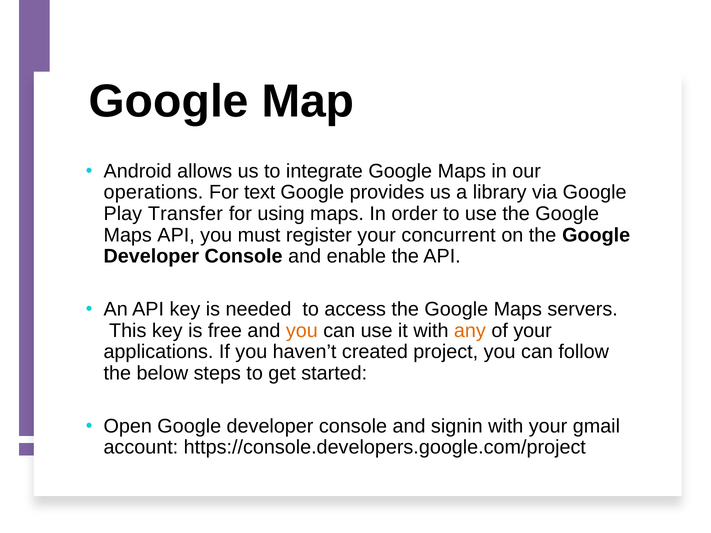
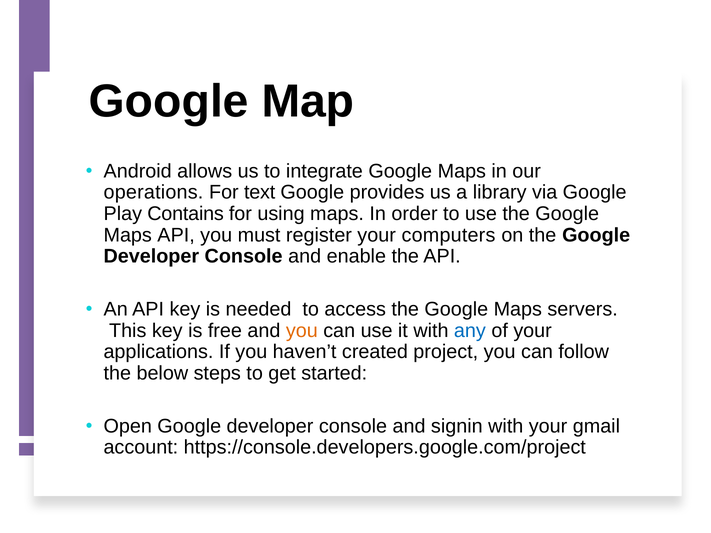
Transfer: Transfer -> Contains
concurrent: concurrent -> computers
any colour: orange -> blue
